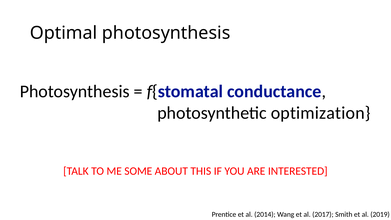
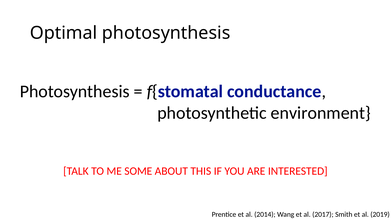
optimization: optimization -> environment
